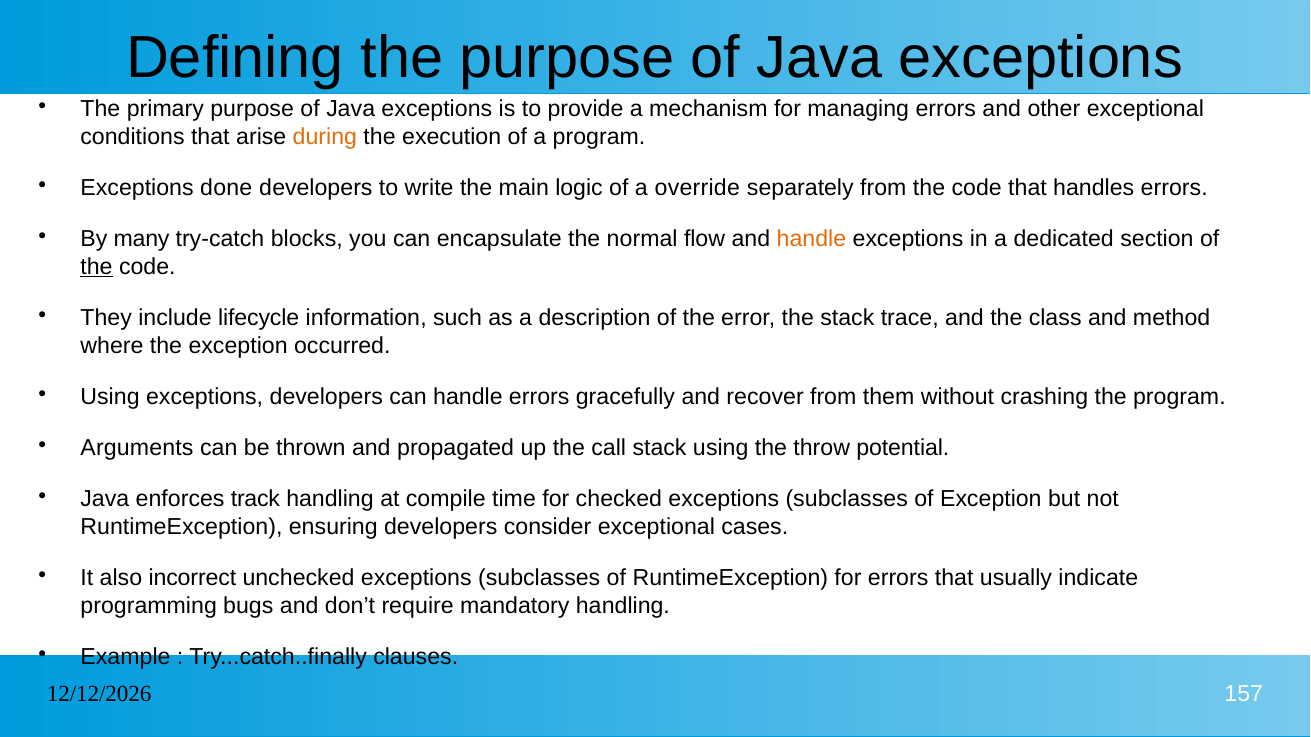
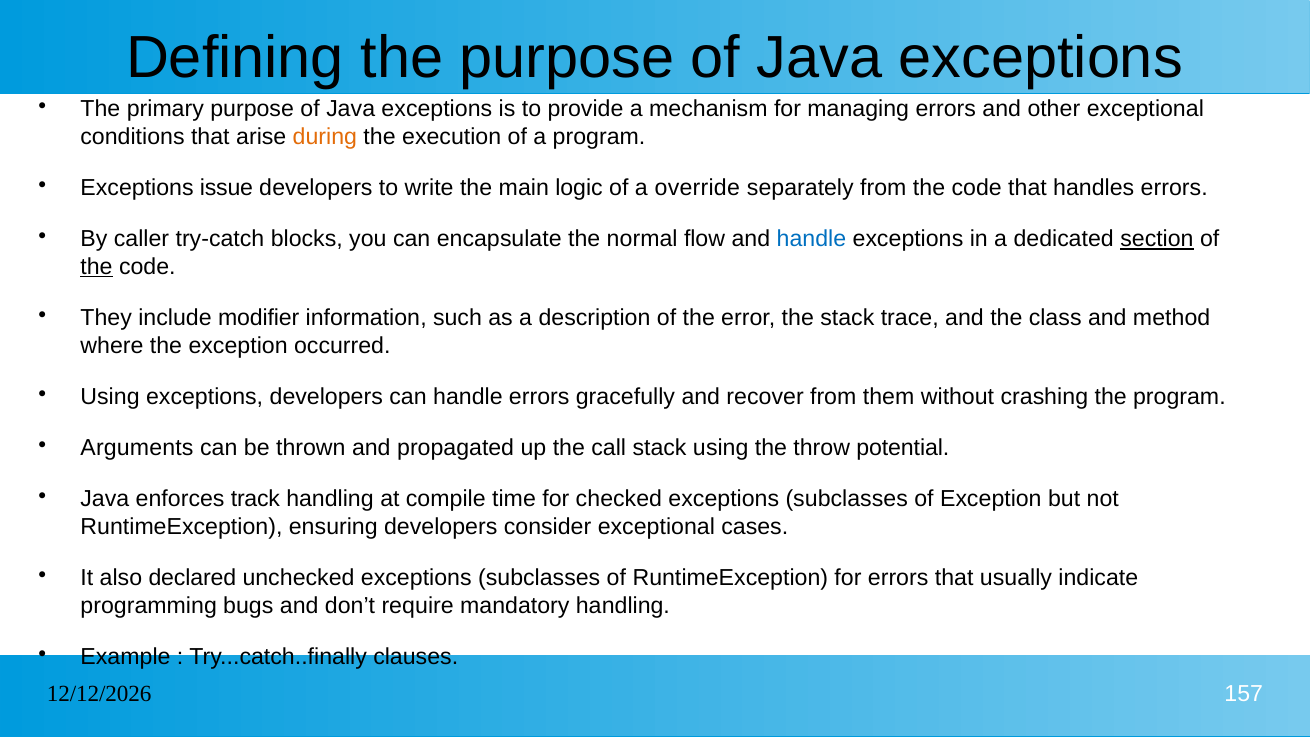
done: done -> issue
many: many -> caller
handle at (811, 239) colour: orange -> blue
section underline: none -> present
lifecycle: lifecycle -> modifier
incorrect: incorrect -> declared
